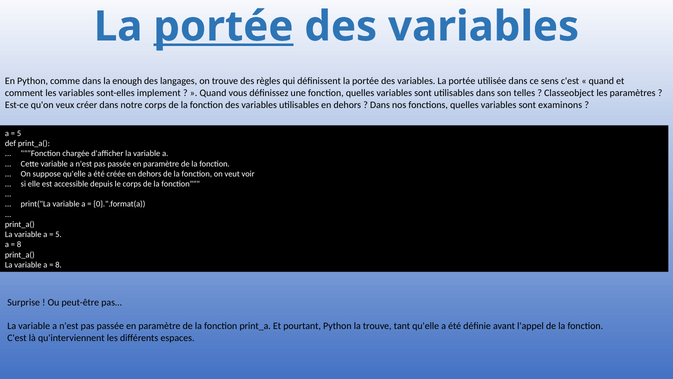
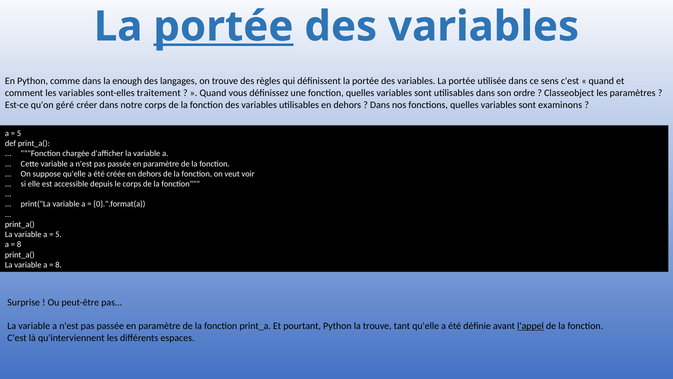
implement: implement -> traitement
telles: telles -> ordre
veux: veux -> géré
l'appel underline: none -> present
